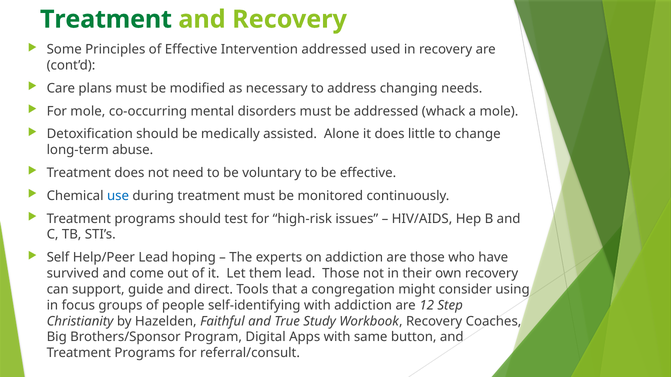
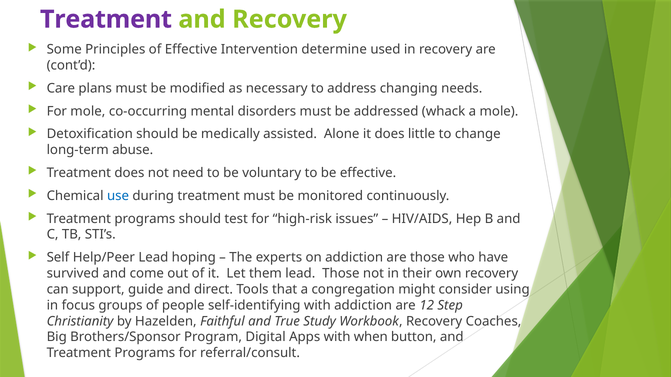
Treatment at (106, 19) colour: green -> purple
Intervention addressed: addressed -> determine
same: same -> when
